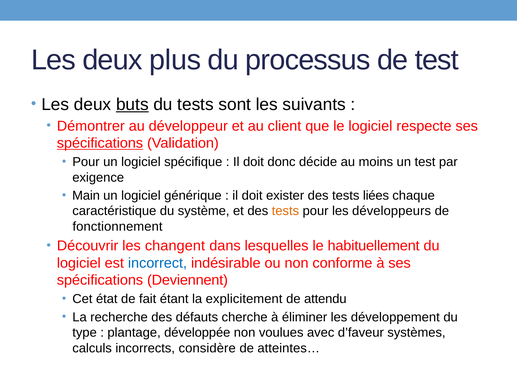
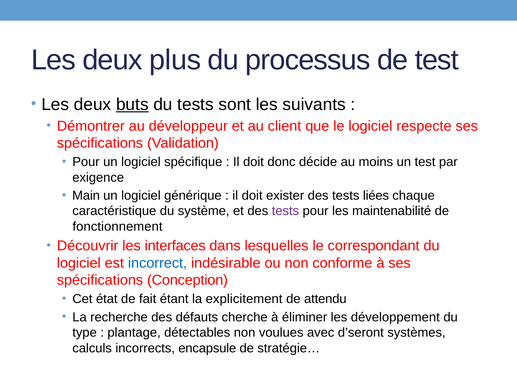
spécifications at (100, 143) underline: present -> none
tests at (285, 211) colour: orange -> purple
développeurs: développeurs -> maintenabilité
changent: changent -> interfaces
habituellement: habituellement -> correspondant
Deviennent: Deviennent -> Conception
développée: développée -> détectables
d’faveur: d’faveur -> d’seront
considère: considère -> encapsule
atteintes…: atteintes… -> stratégie…
